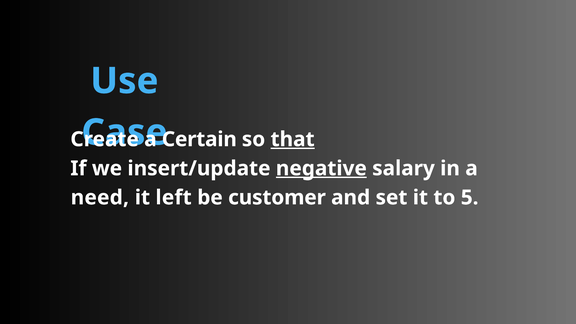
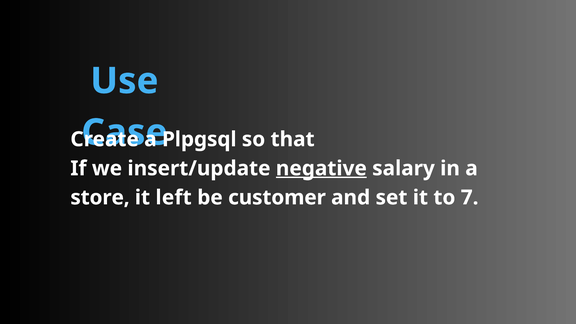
Certain: Certain -> Plpgsql
that underline: present -> none
need: need -> store
5: 5 -> 7
